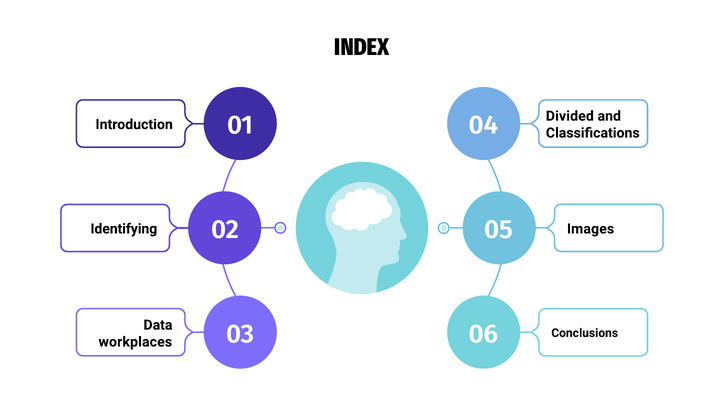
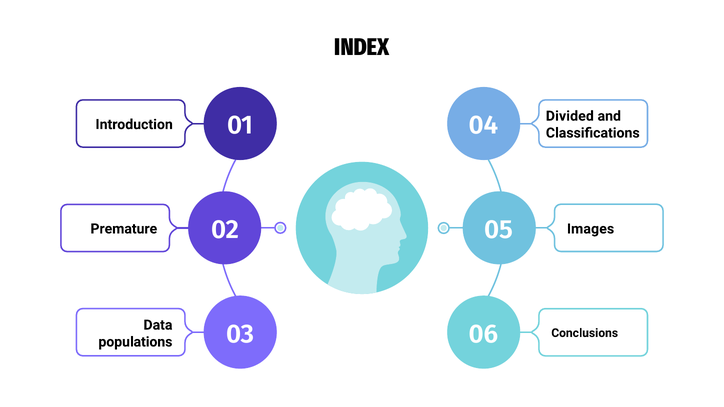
Identifying: Identifying -> Premature
workplaces: workplaces -> populations
